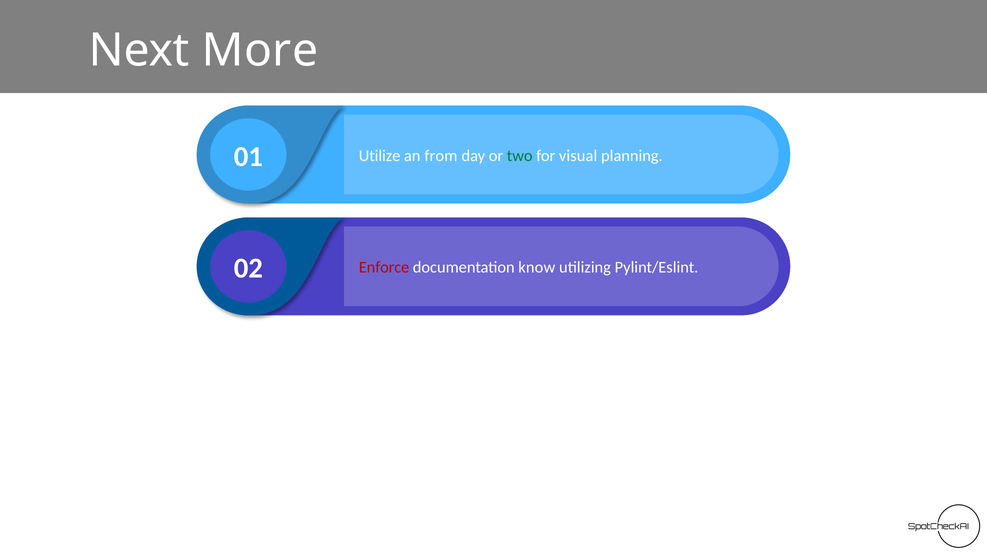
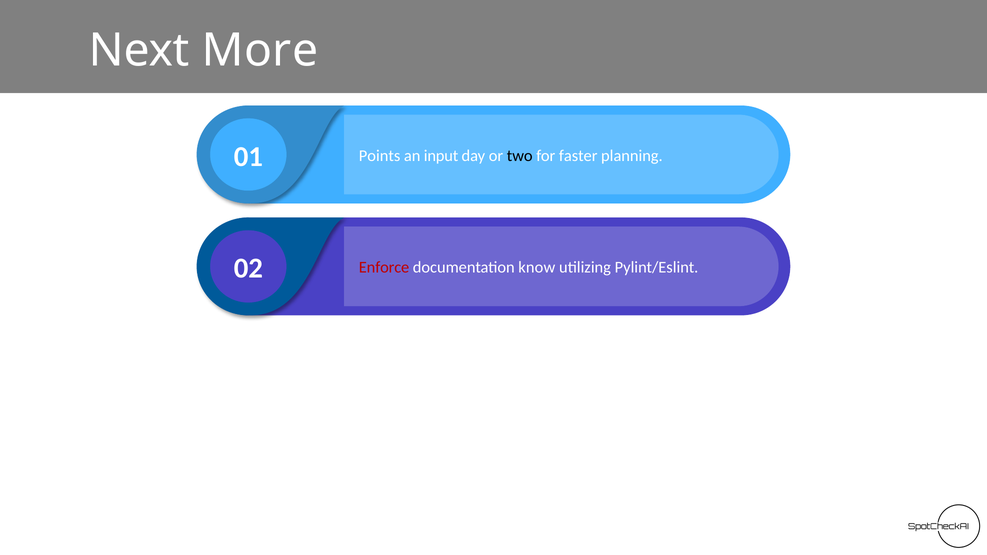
Utilize: Utilize -> Points
from: from -> input
two colour: green -> black
visual: visual -> faster
